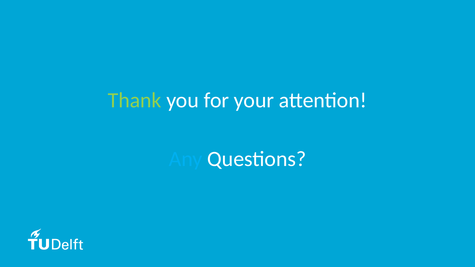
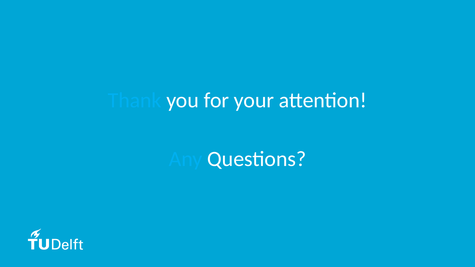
Thank colour: light green -> light blue
